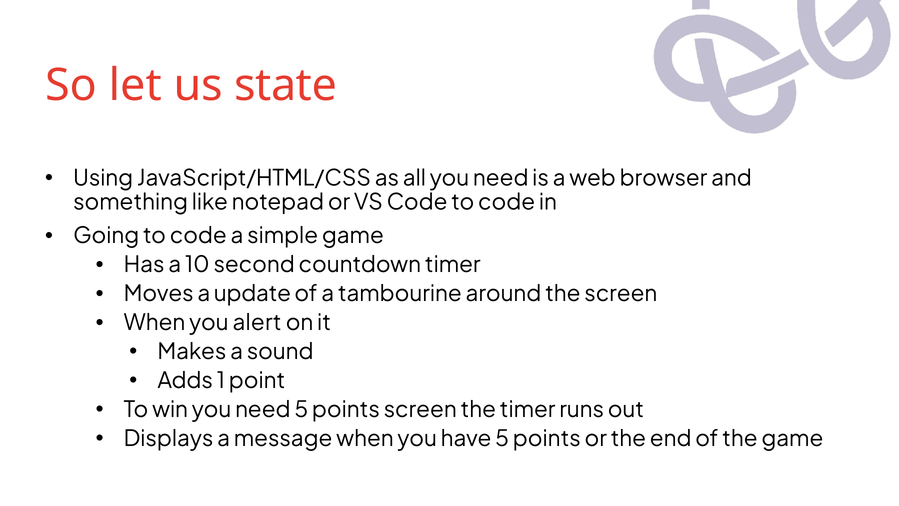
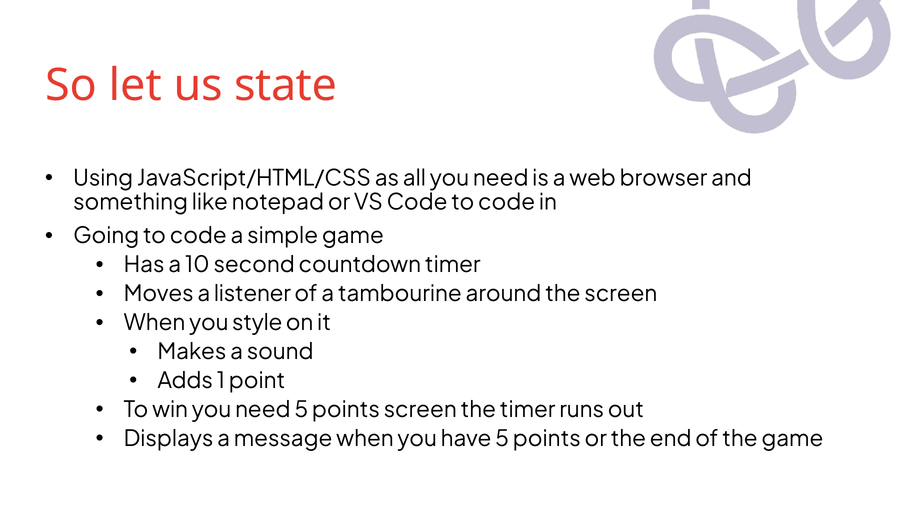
update: update -> listener
alert: alert -> style
